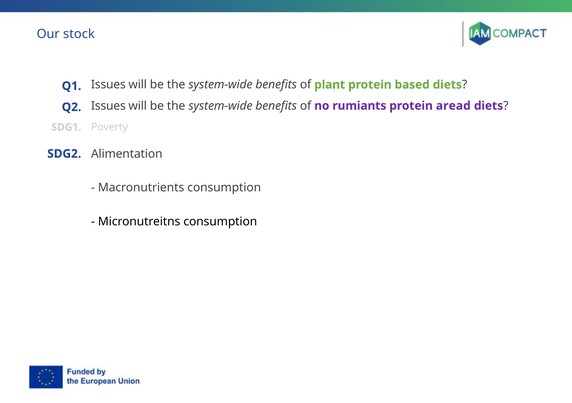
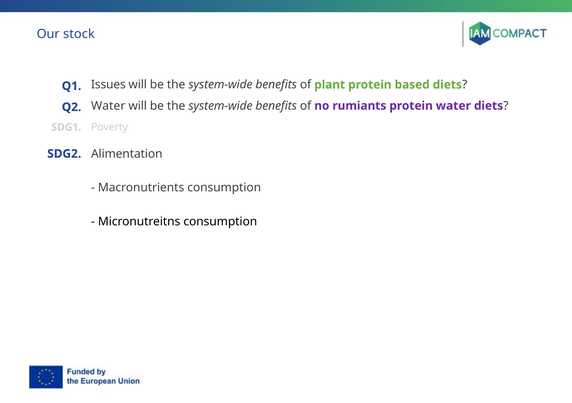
Q2 Issues: Issues -> Water
protein aread: aread -> water
